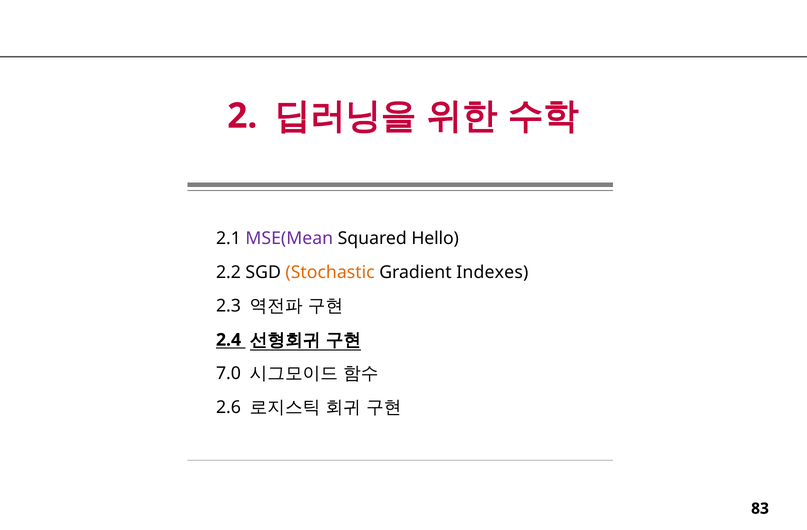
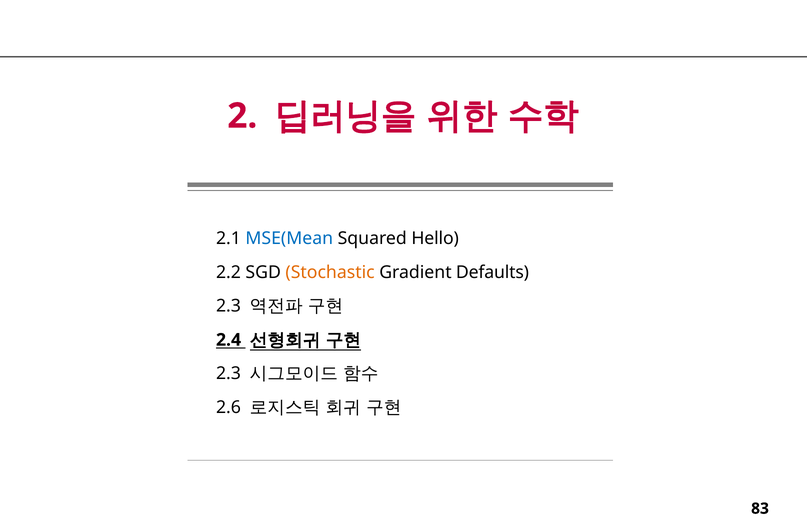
MSE(Mean colour: purple -> blue
Indexes: Indexes -> Defaults
7.0 at (228, 374): 7.0 -> 2.3
